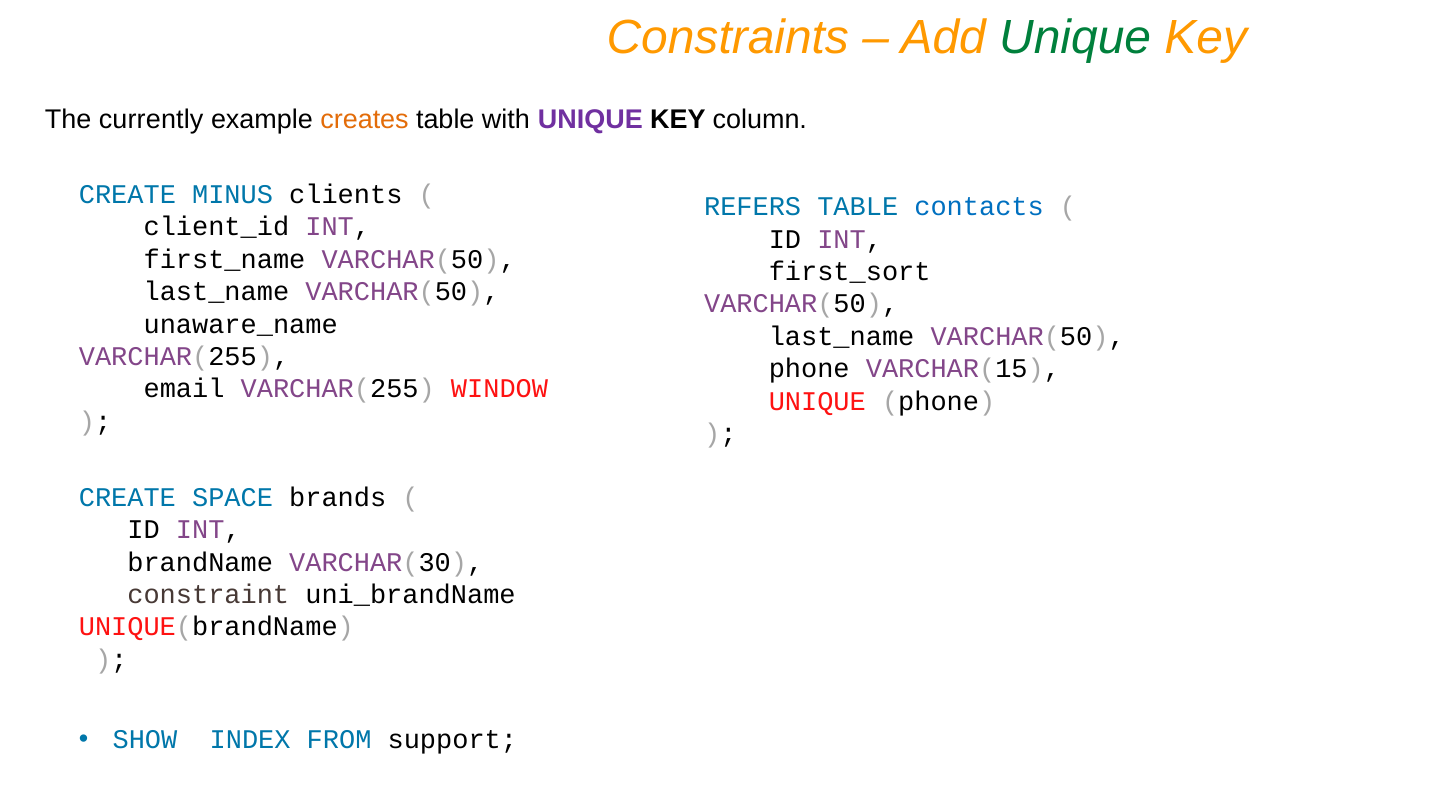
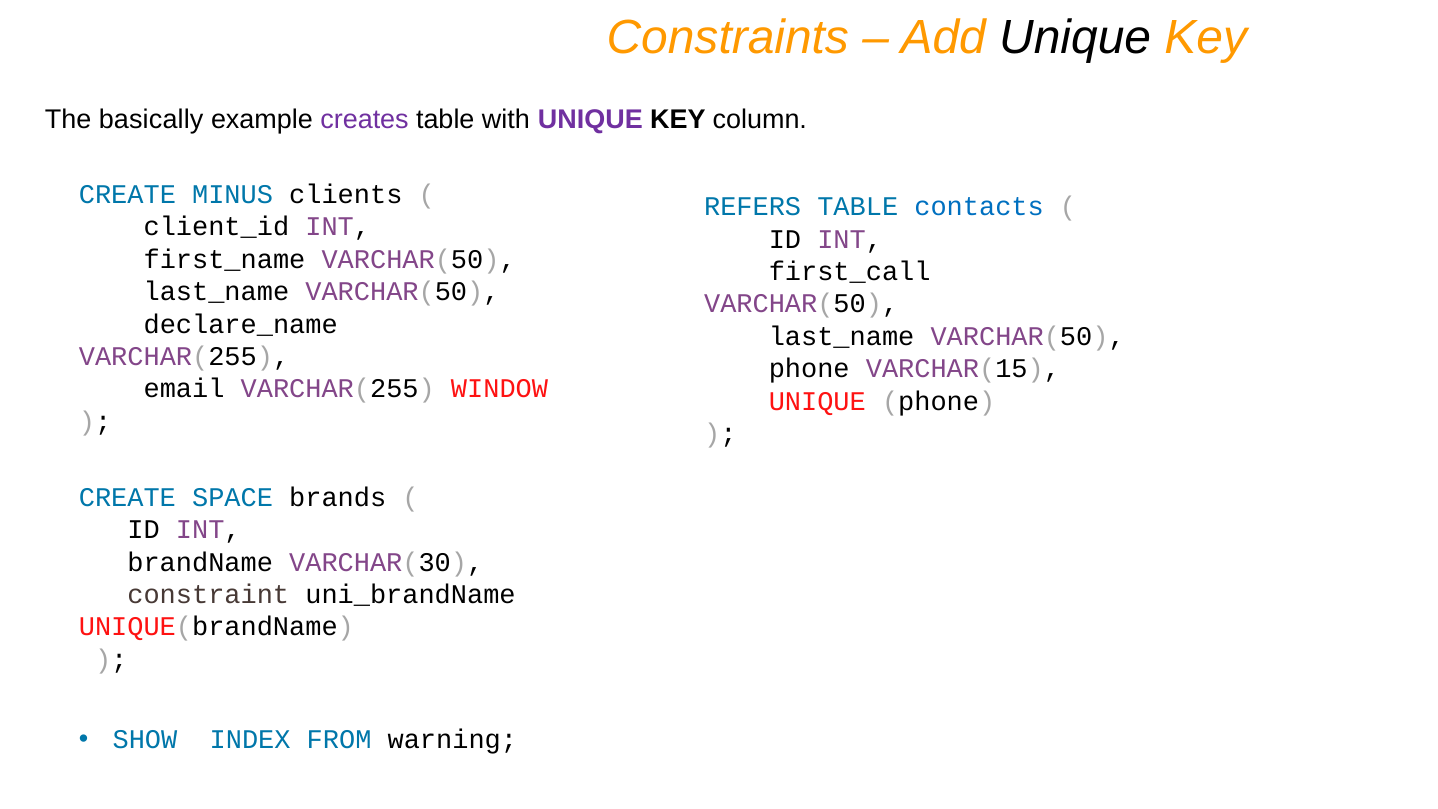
Unique at (1075, 37) colour: green -> black
currently: currently -> basically
creates colour: orange -> purple
first_sort: first_sort -> first_call
unaware_name: unaware_name -> declare_name
support: support -> warning
